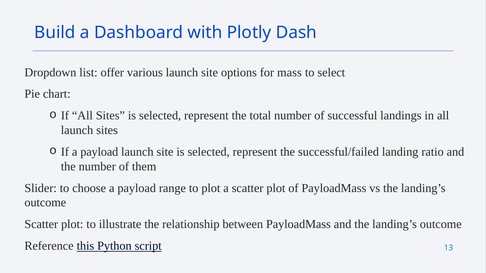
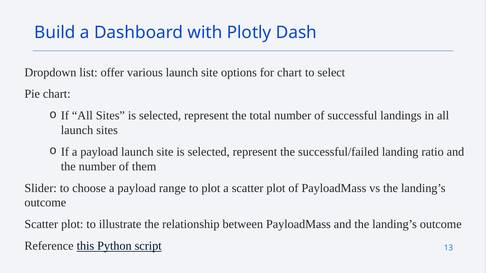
for mass: mass -> chart
